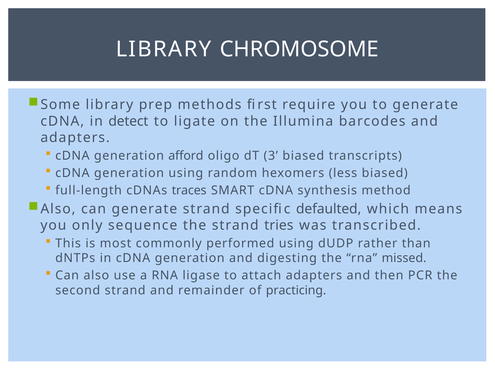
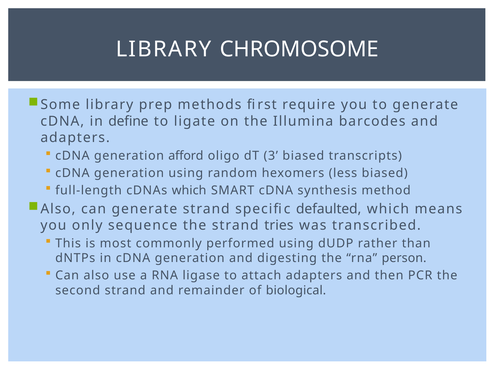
detect: detect -> define
cDNAs traces: traces -> which
missed: missed -> person
practicing: practicing -> biological
